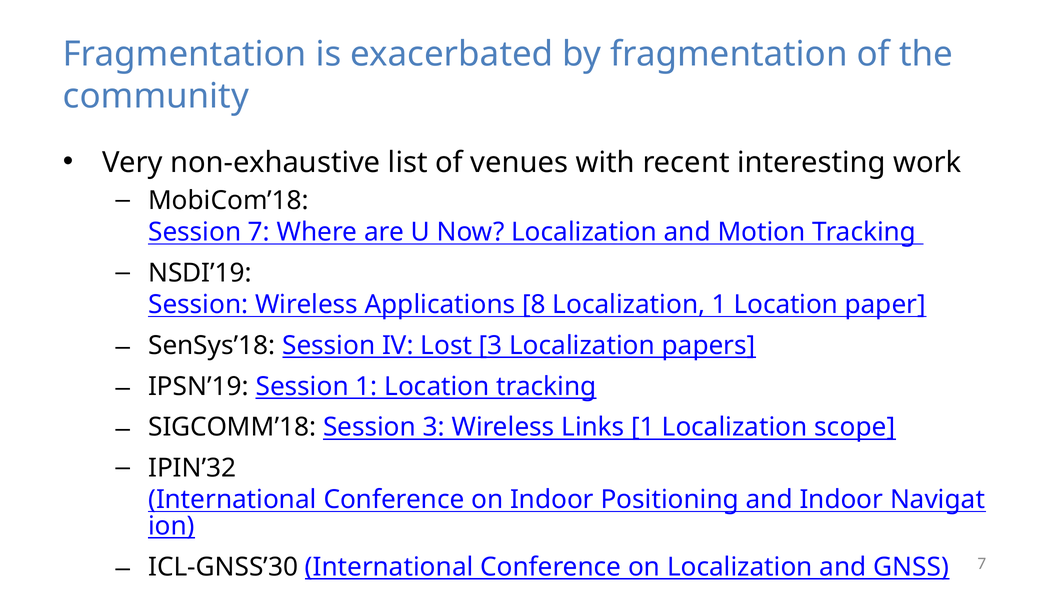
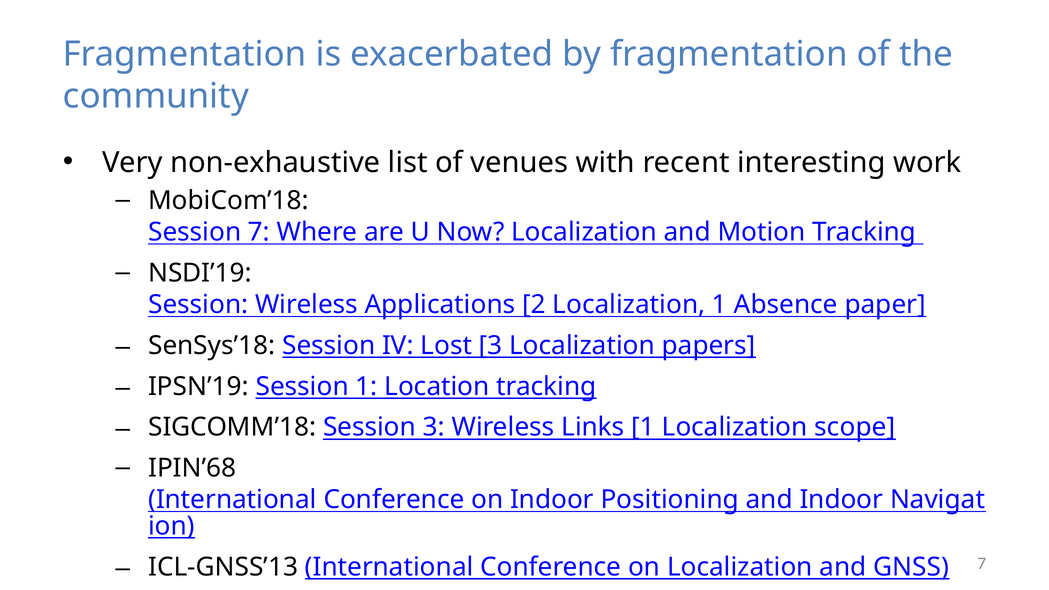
8: 8 -> 2
Localization 1 Location: Location -> Absence
IPIN’32: IPIN’32 -> IPIN’68
ICL-GNSS’30: ICL-GNSS’30 -> ICL-GNSS’13
